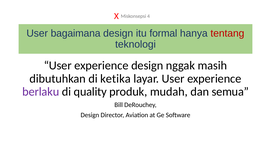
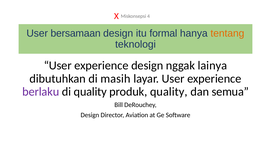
bagaimana: bagaimana -> bersamaan
tentang colour: red -> orange
masih: masih -> lainya
ketika: ketika -> masih
produk mudah: mudah -> quality
